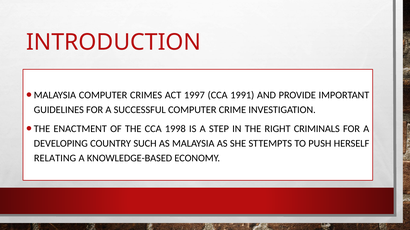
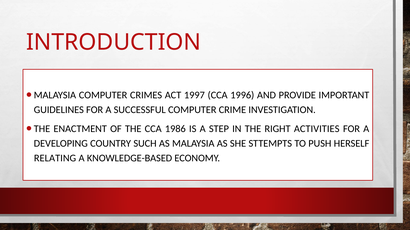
1991: 1991 -> 1996
1998: 1998 -> 1986
CRIMINALS: CRIMINALS -> ACTIVITIES
